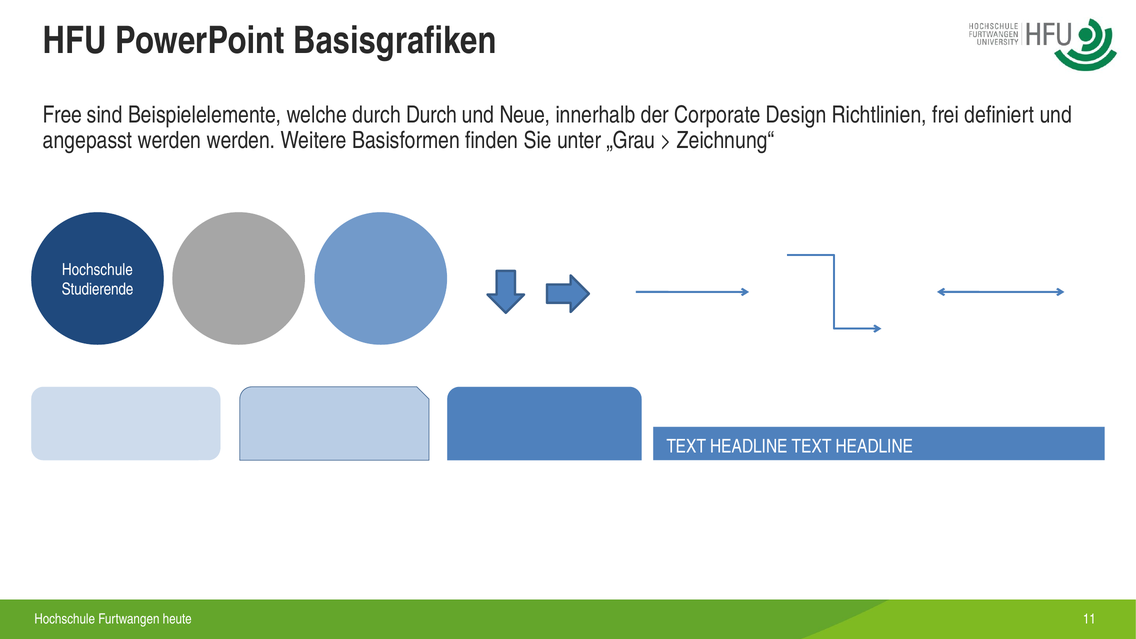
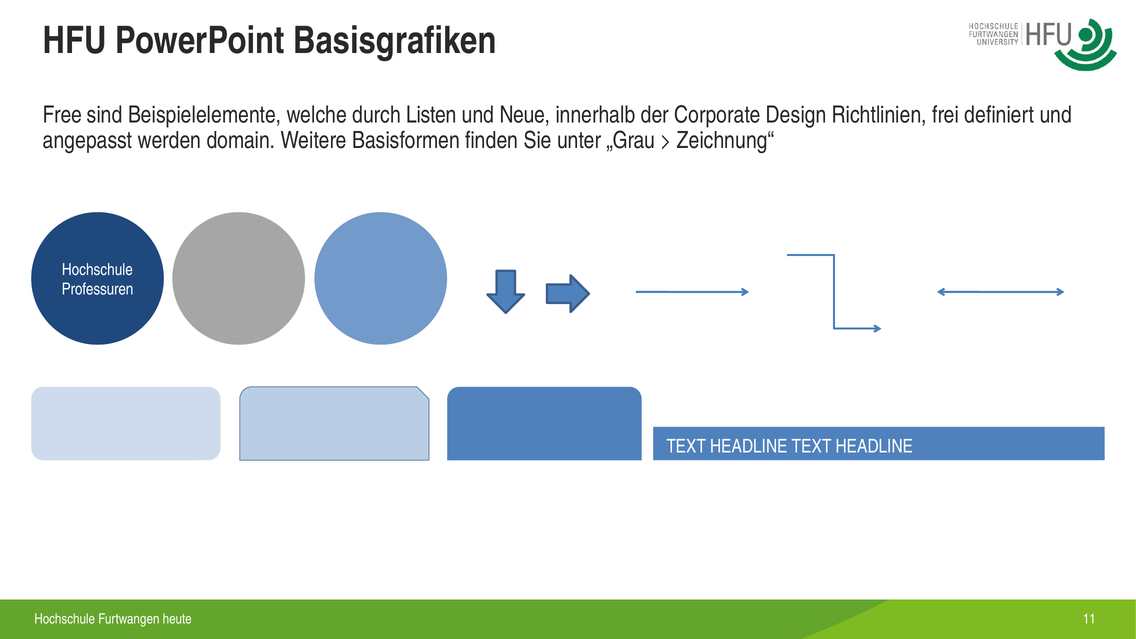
durch Durch: Durch -> Listen
werden werden: werden -> domain
Studierende: Studierende -> Professuren
